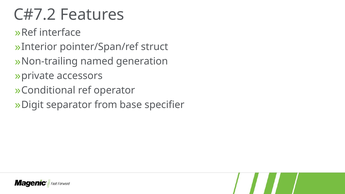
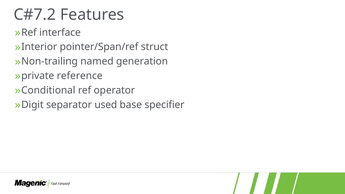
accessors: accessors -> reference
from: from -> used
